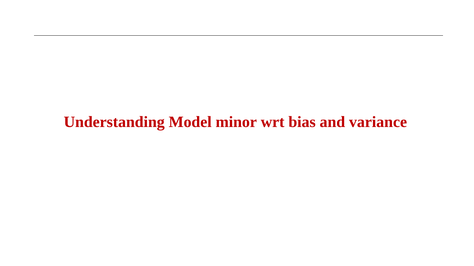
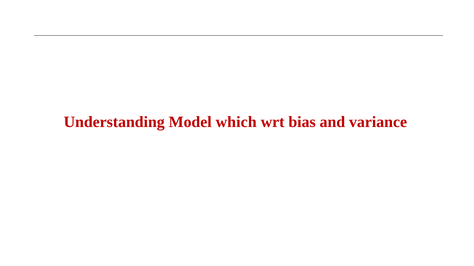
minor: minor -> which
